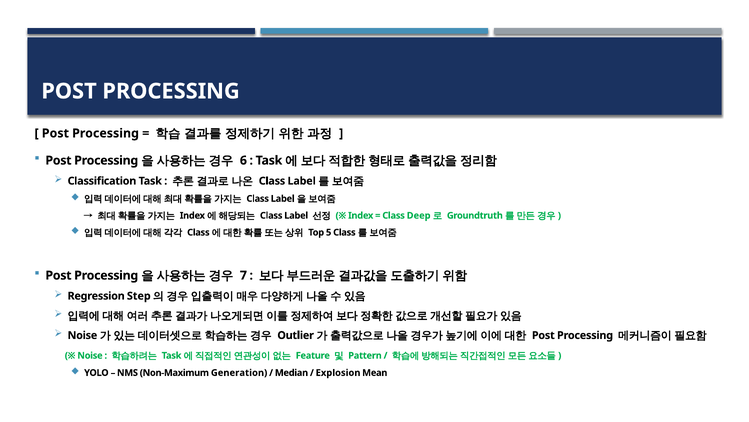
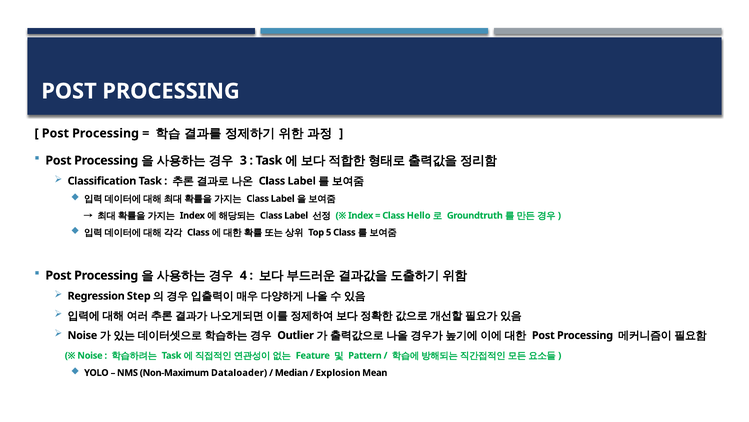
6: 6 -> 3
Deep: Deep -> Hello
7: 7 -> 4
Generation: Generation -> Dataloader
